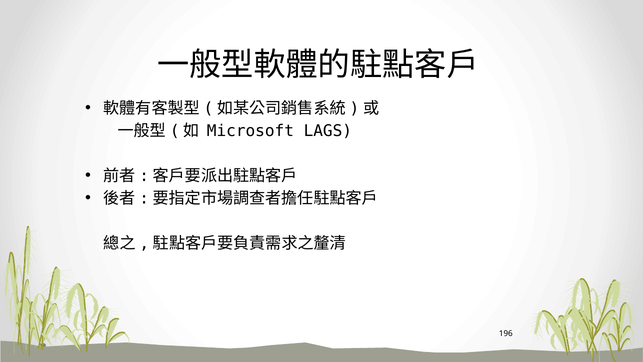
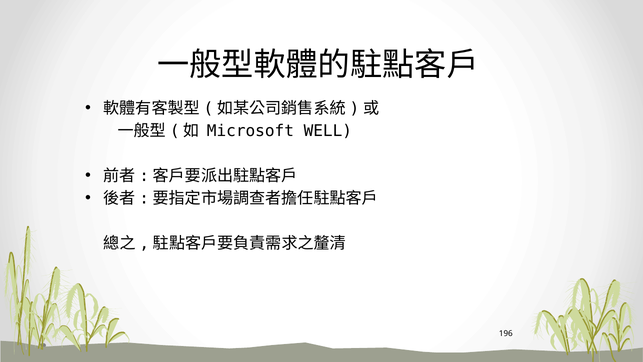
LAGS: LAGS -> WELL
